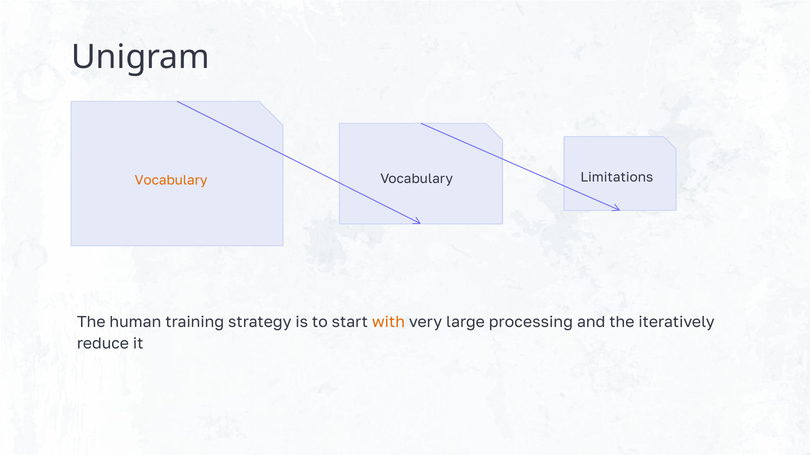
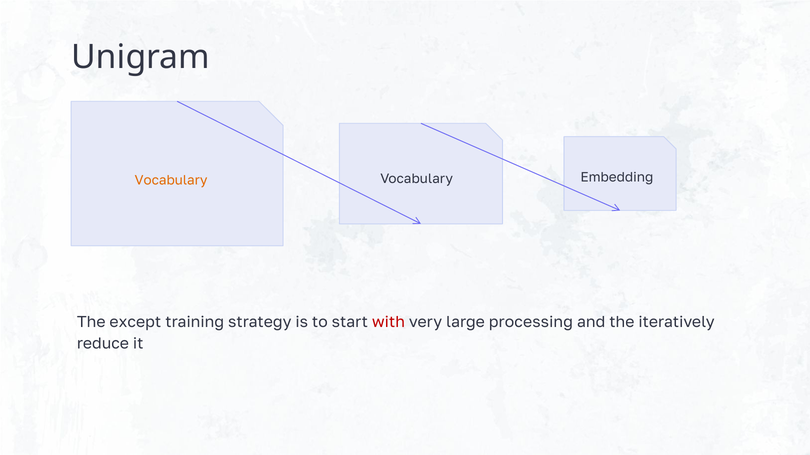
Limitations: Limitations -> Embedding
human: human -> except
with colour: orange -> red
